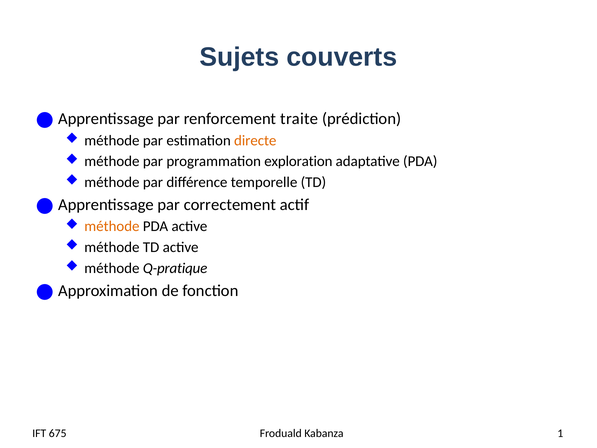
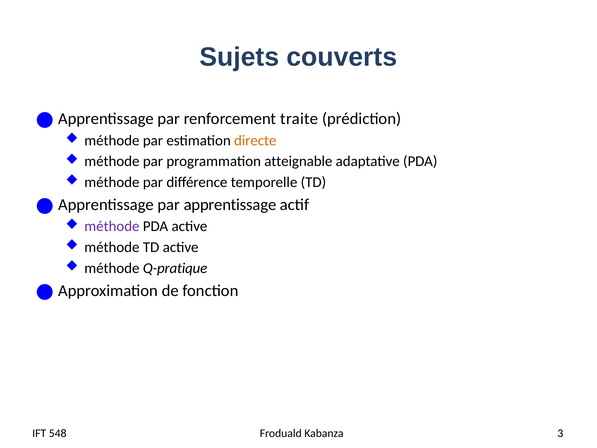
exploration: exploration -> atteignable
par correctement: correctement -> apprentissage
méthode at (112, 226) colour: orange -> purple
675: 675 -> 548
1: 1 -> 3
